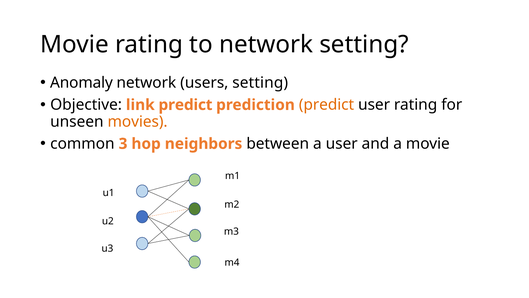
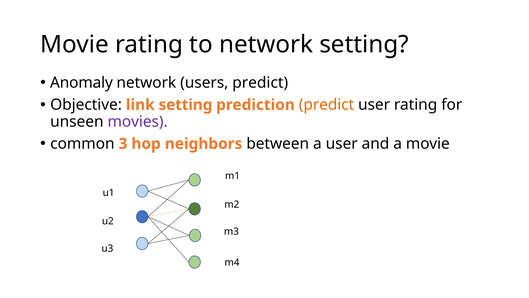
users setting: setting -> predict
link predict: predict -> setting
movies colour: orange -> purple
